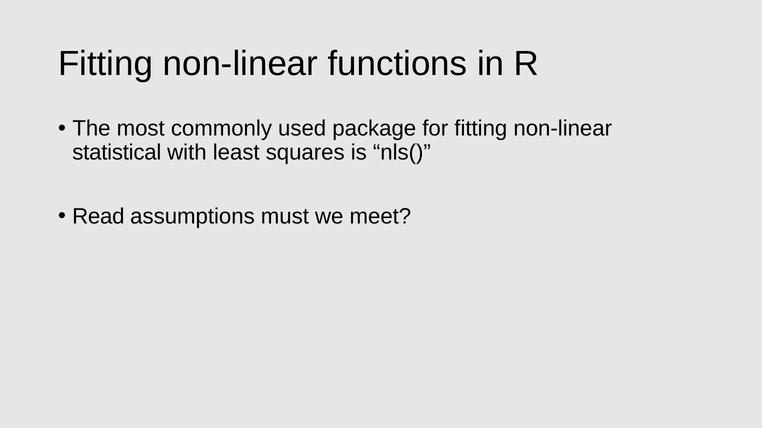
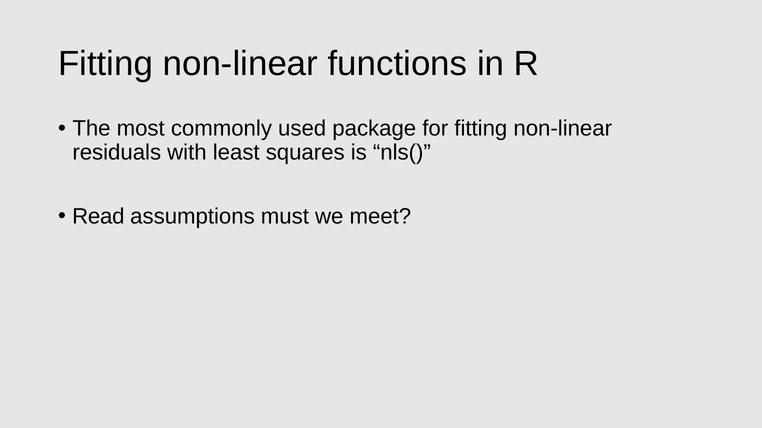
statistical: statistical -> residuals
